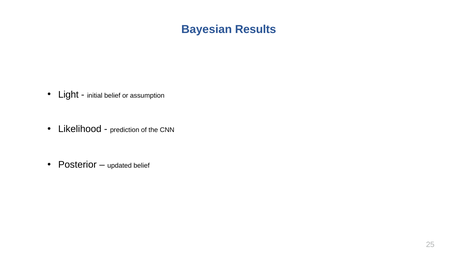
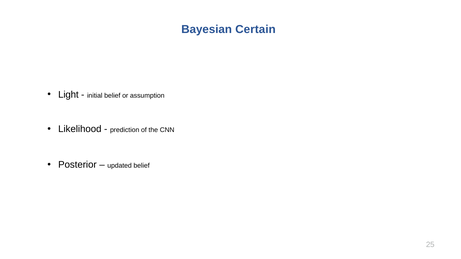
Results: Results -> Certain
